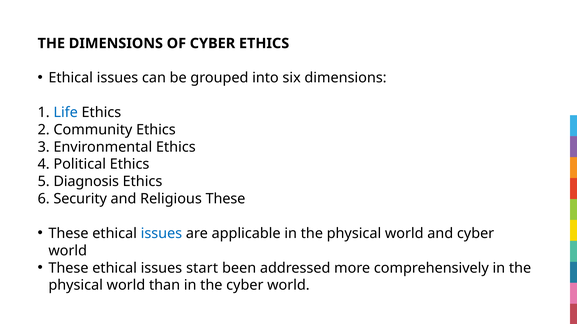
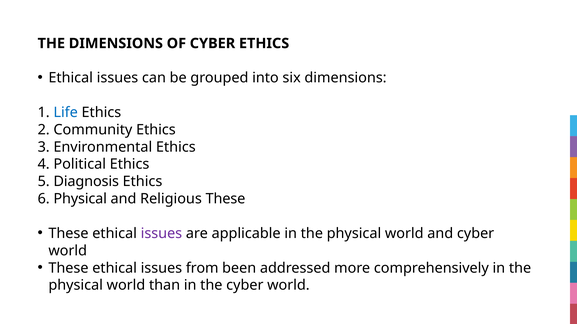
6 Security: Security -> Physical
issues at (161, 234) colour: blue -> purple
start: start -> from
